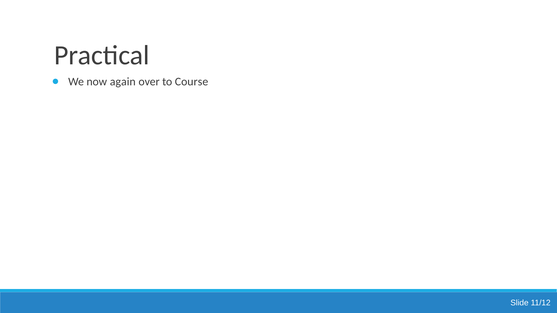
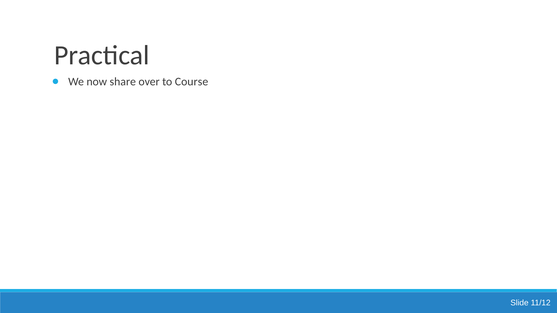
again: again -> share
